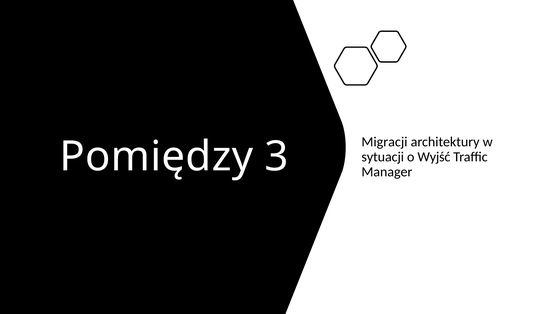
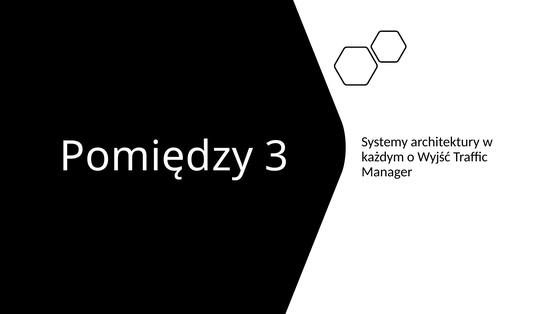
Migracji: Migracji -> Systemy
sytuacji: sytuacji -> każdym
